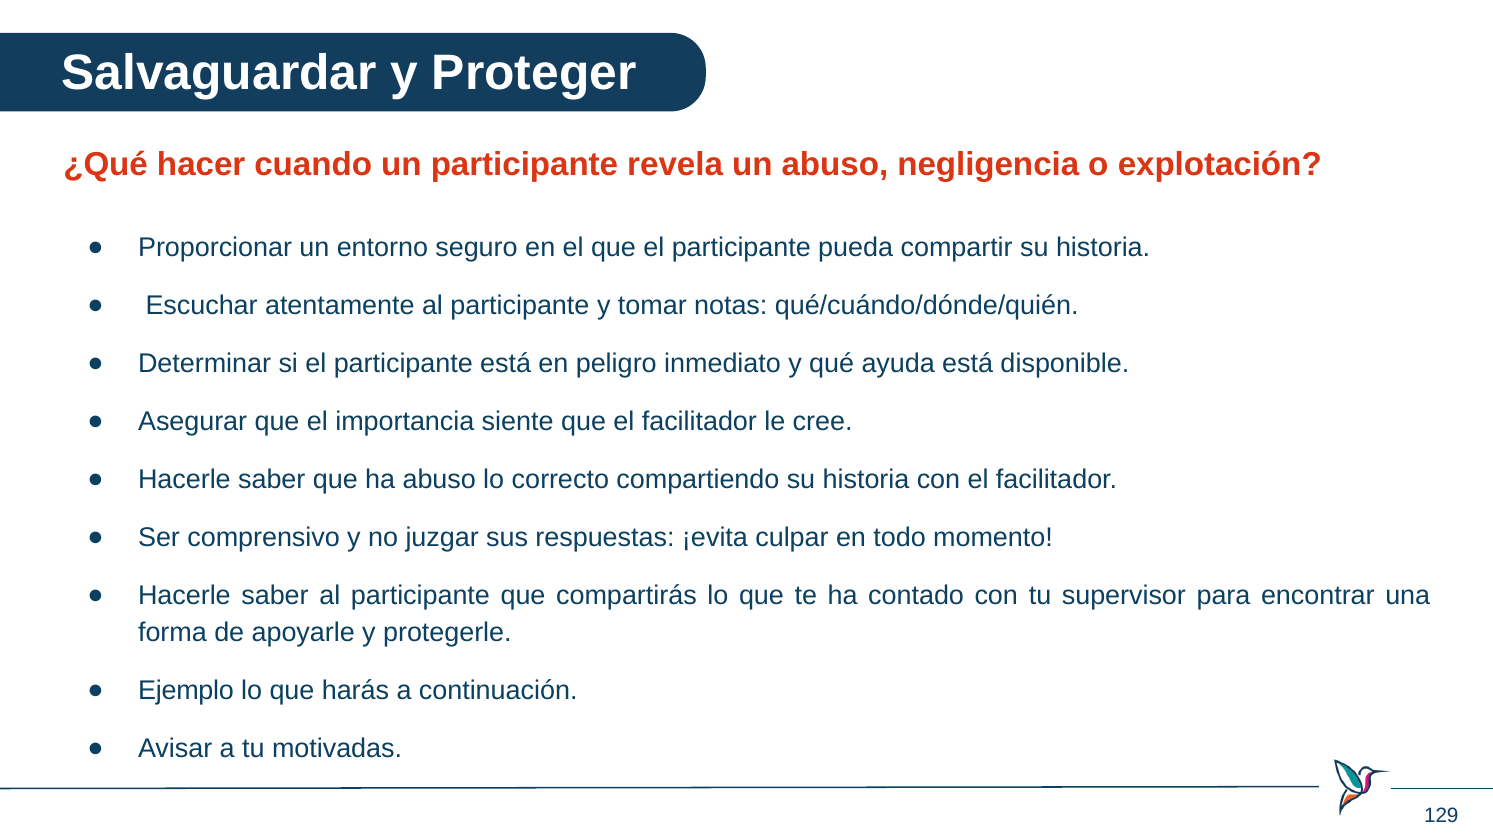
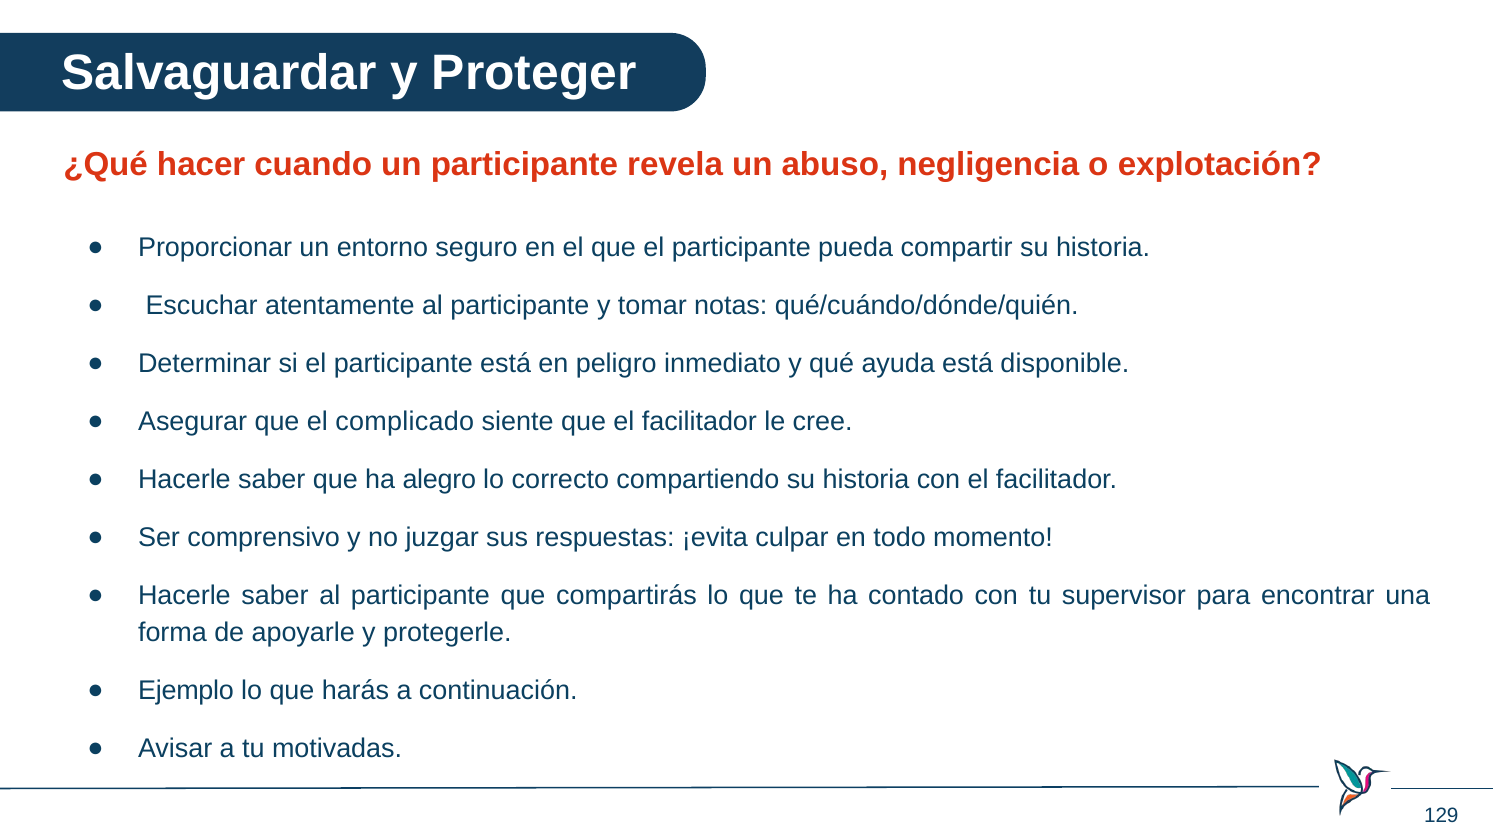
importancia: importancia -> complicado
ha abuso: abuso -> alegro
